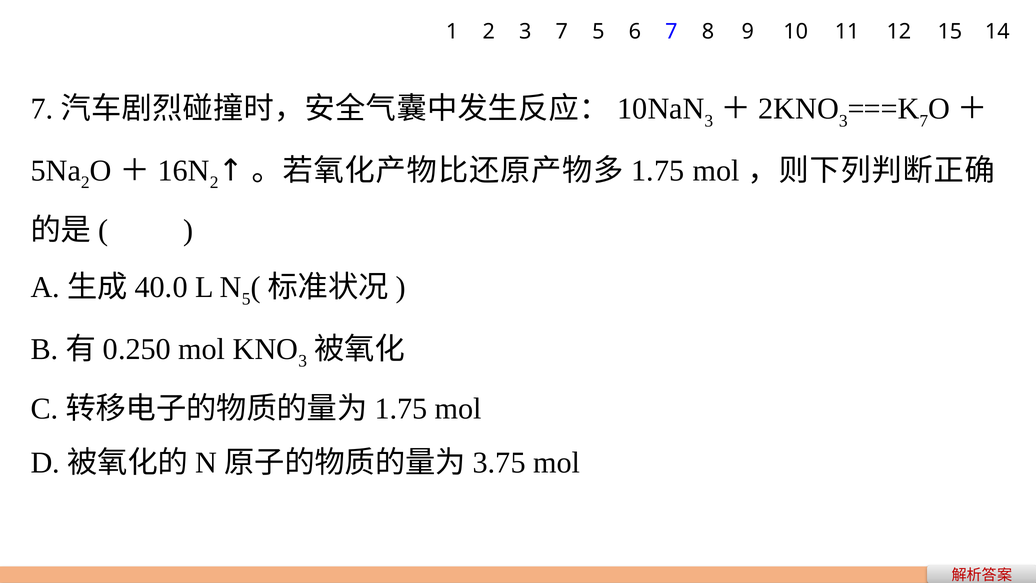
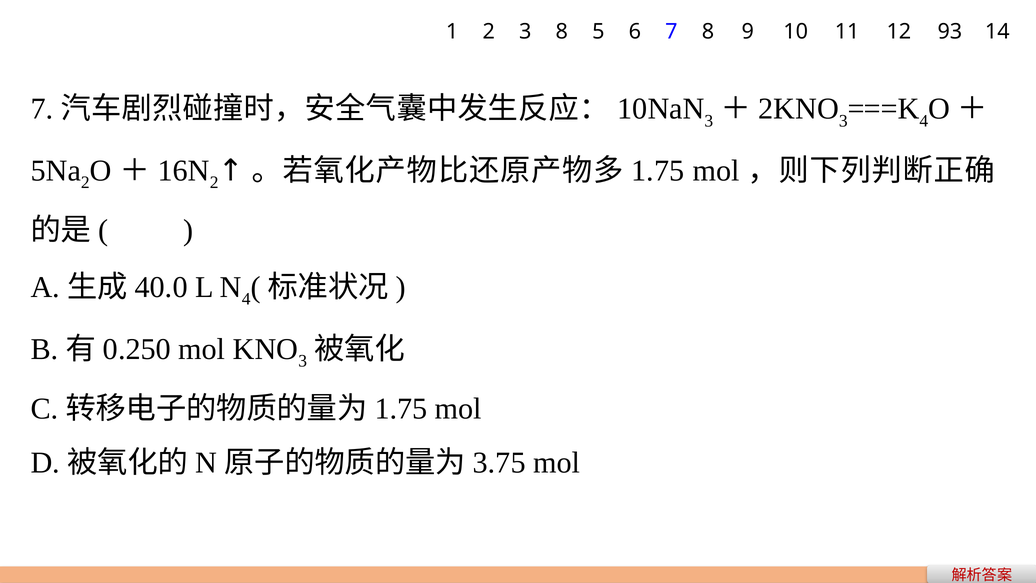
3 7: 7 -> 8
15: 15 -> 93
7 at (924, 121): 7 -> 4
5 at (246, 299): 5 -> 4
